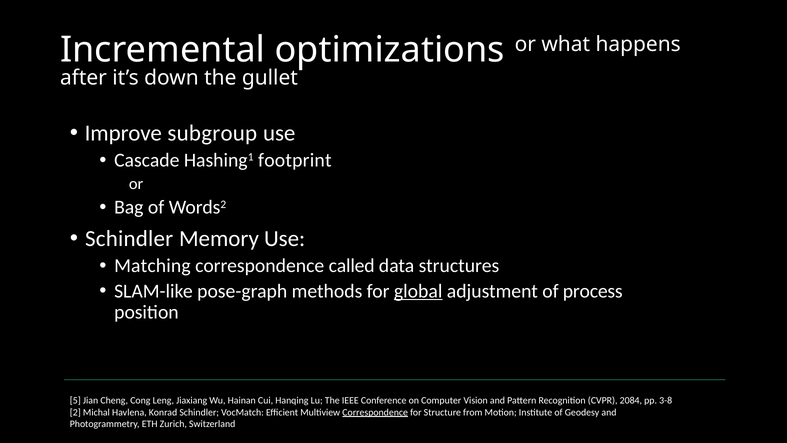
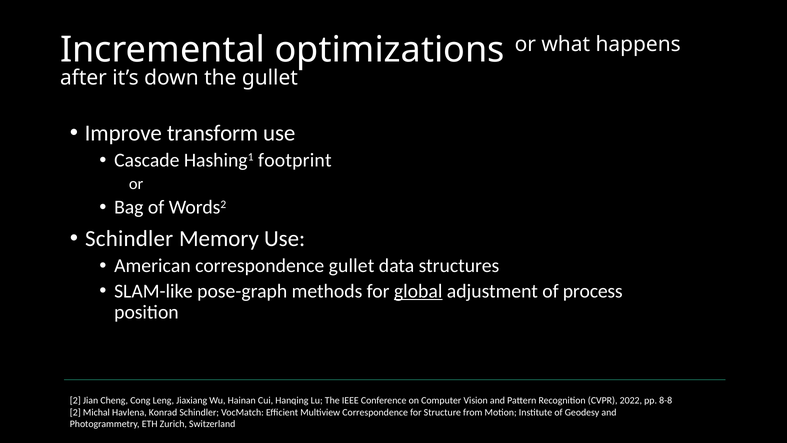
subgroup: subgroup -> transform
Matching: Matching -> American
correspondence called: called -> gullet
5 at (75, 400): 5 -> 2
2084: 2084 -> 2022
3-8: 3-8 -> 8-8
Correspondence at (375, 412) underline: present -> none
